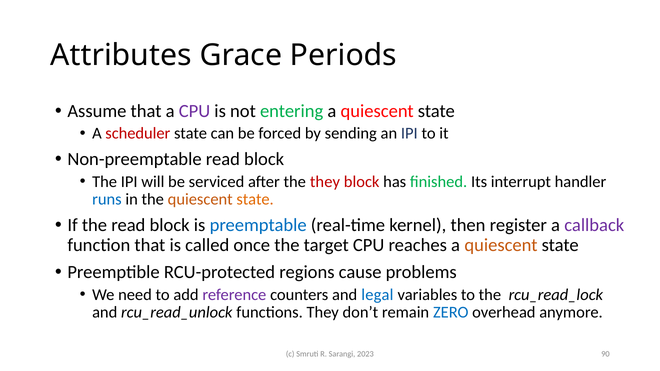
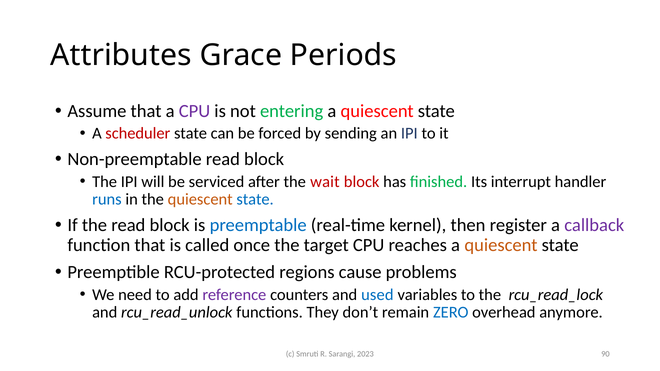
the they: they -> wait
state at (255, 200) colour: orange -> blue
legal: legal -> used
